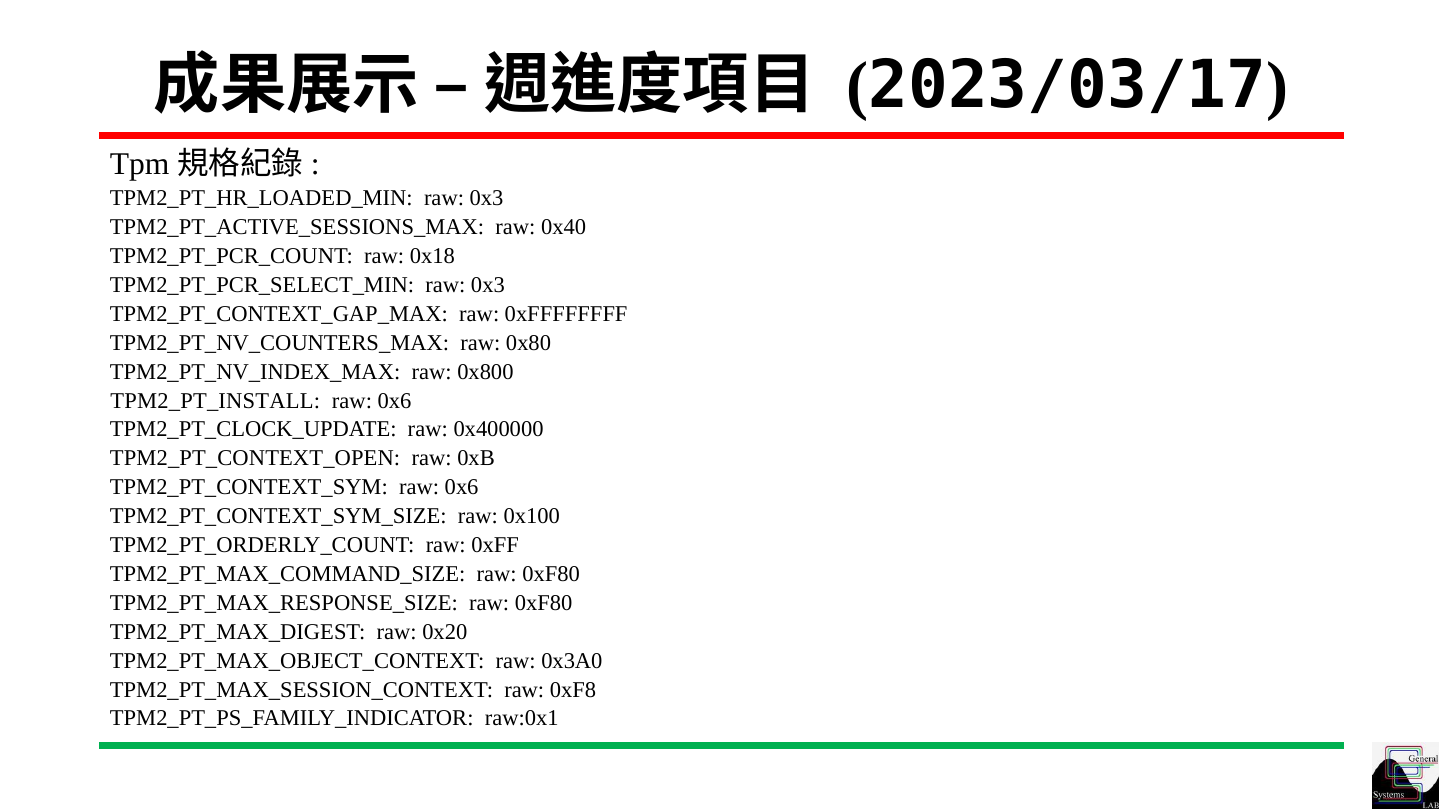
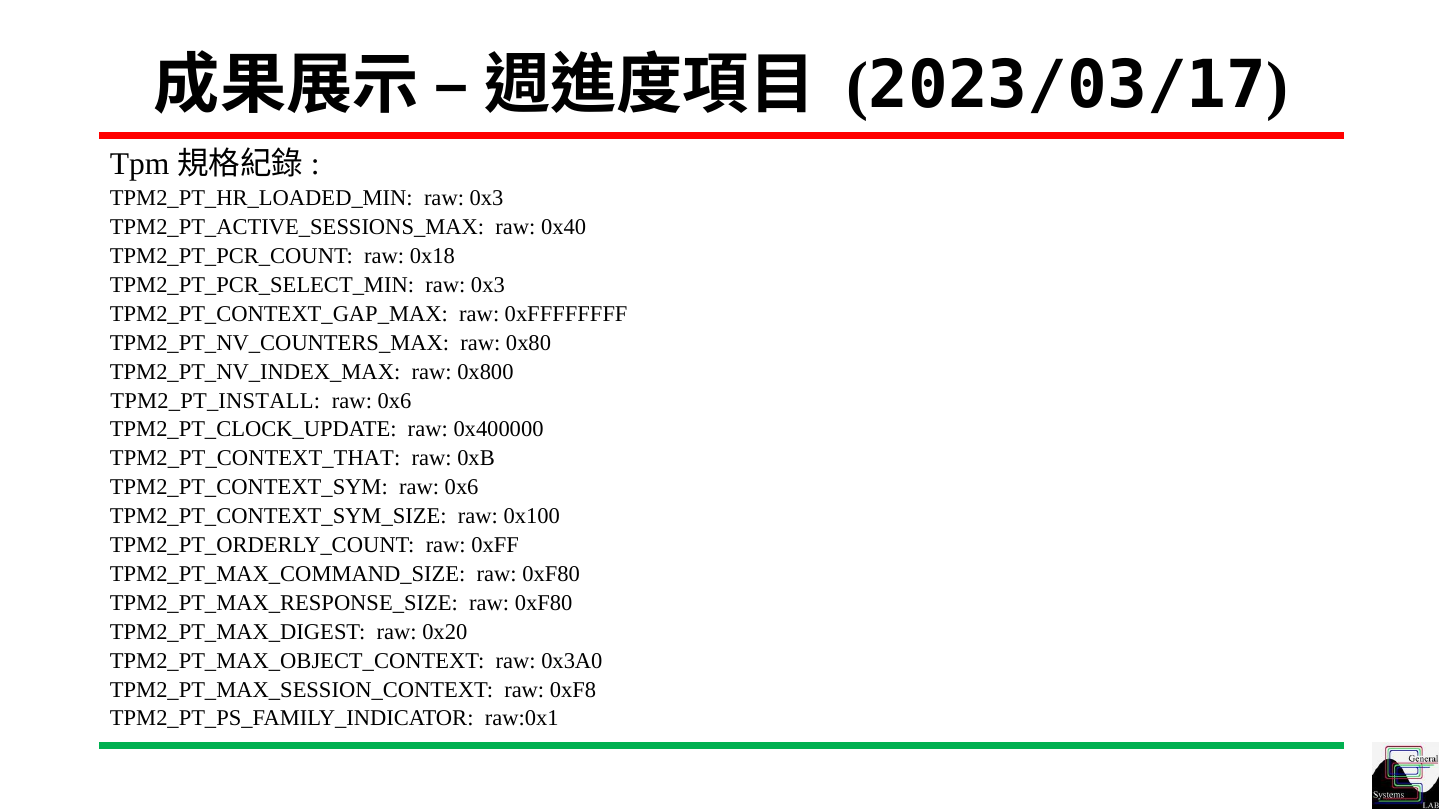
TPM2_PT_CONTEXT_OPEN: TPM2_PT_CONTEXT_OPEN -> TPM2_PT_CONTEXT_THAT
